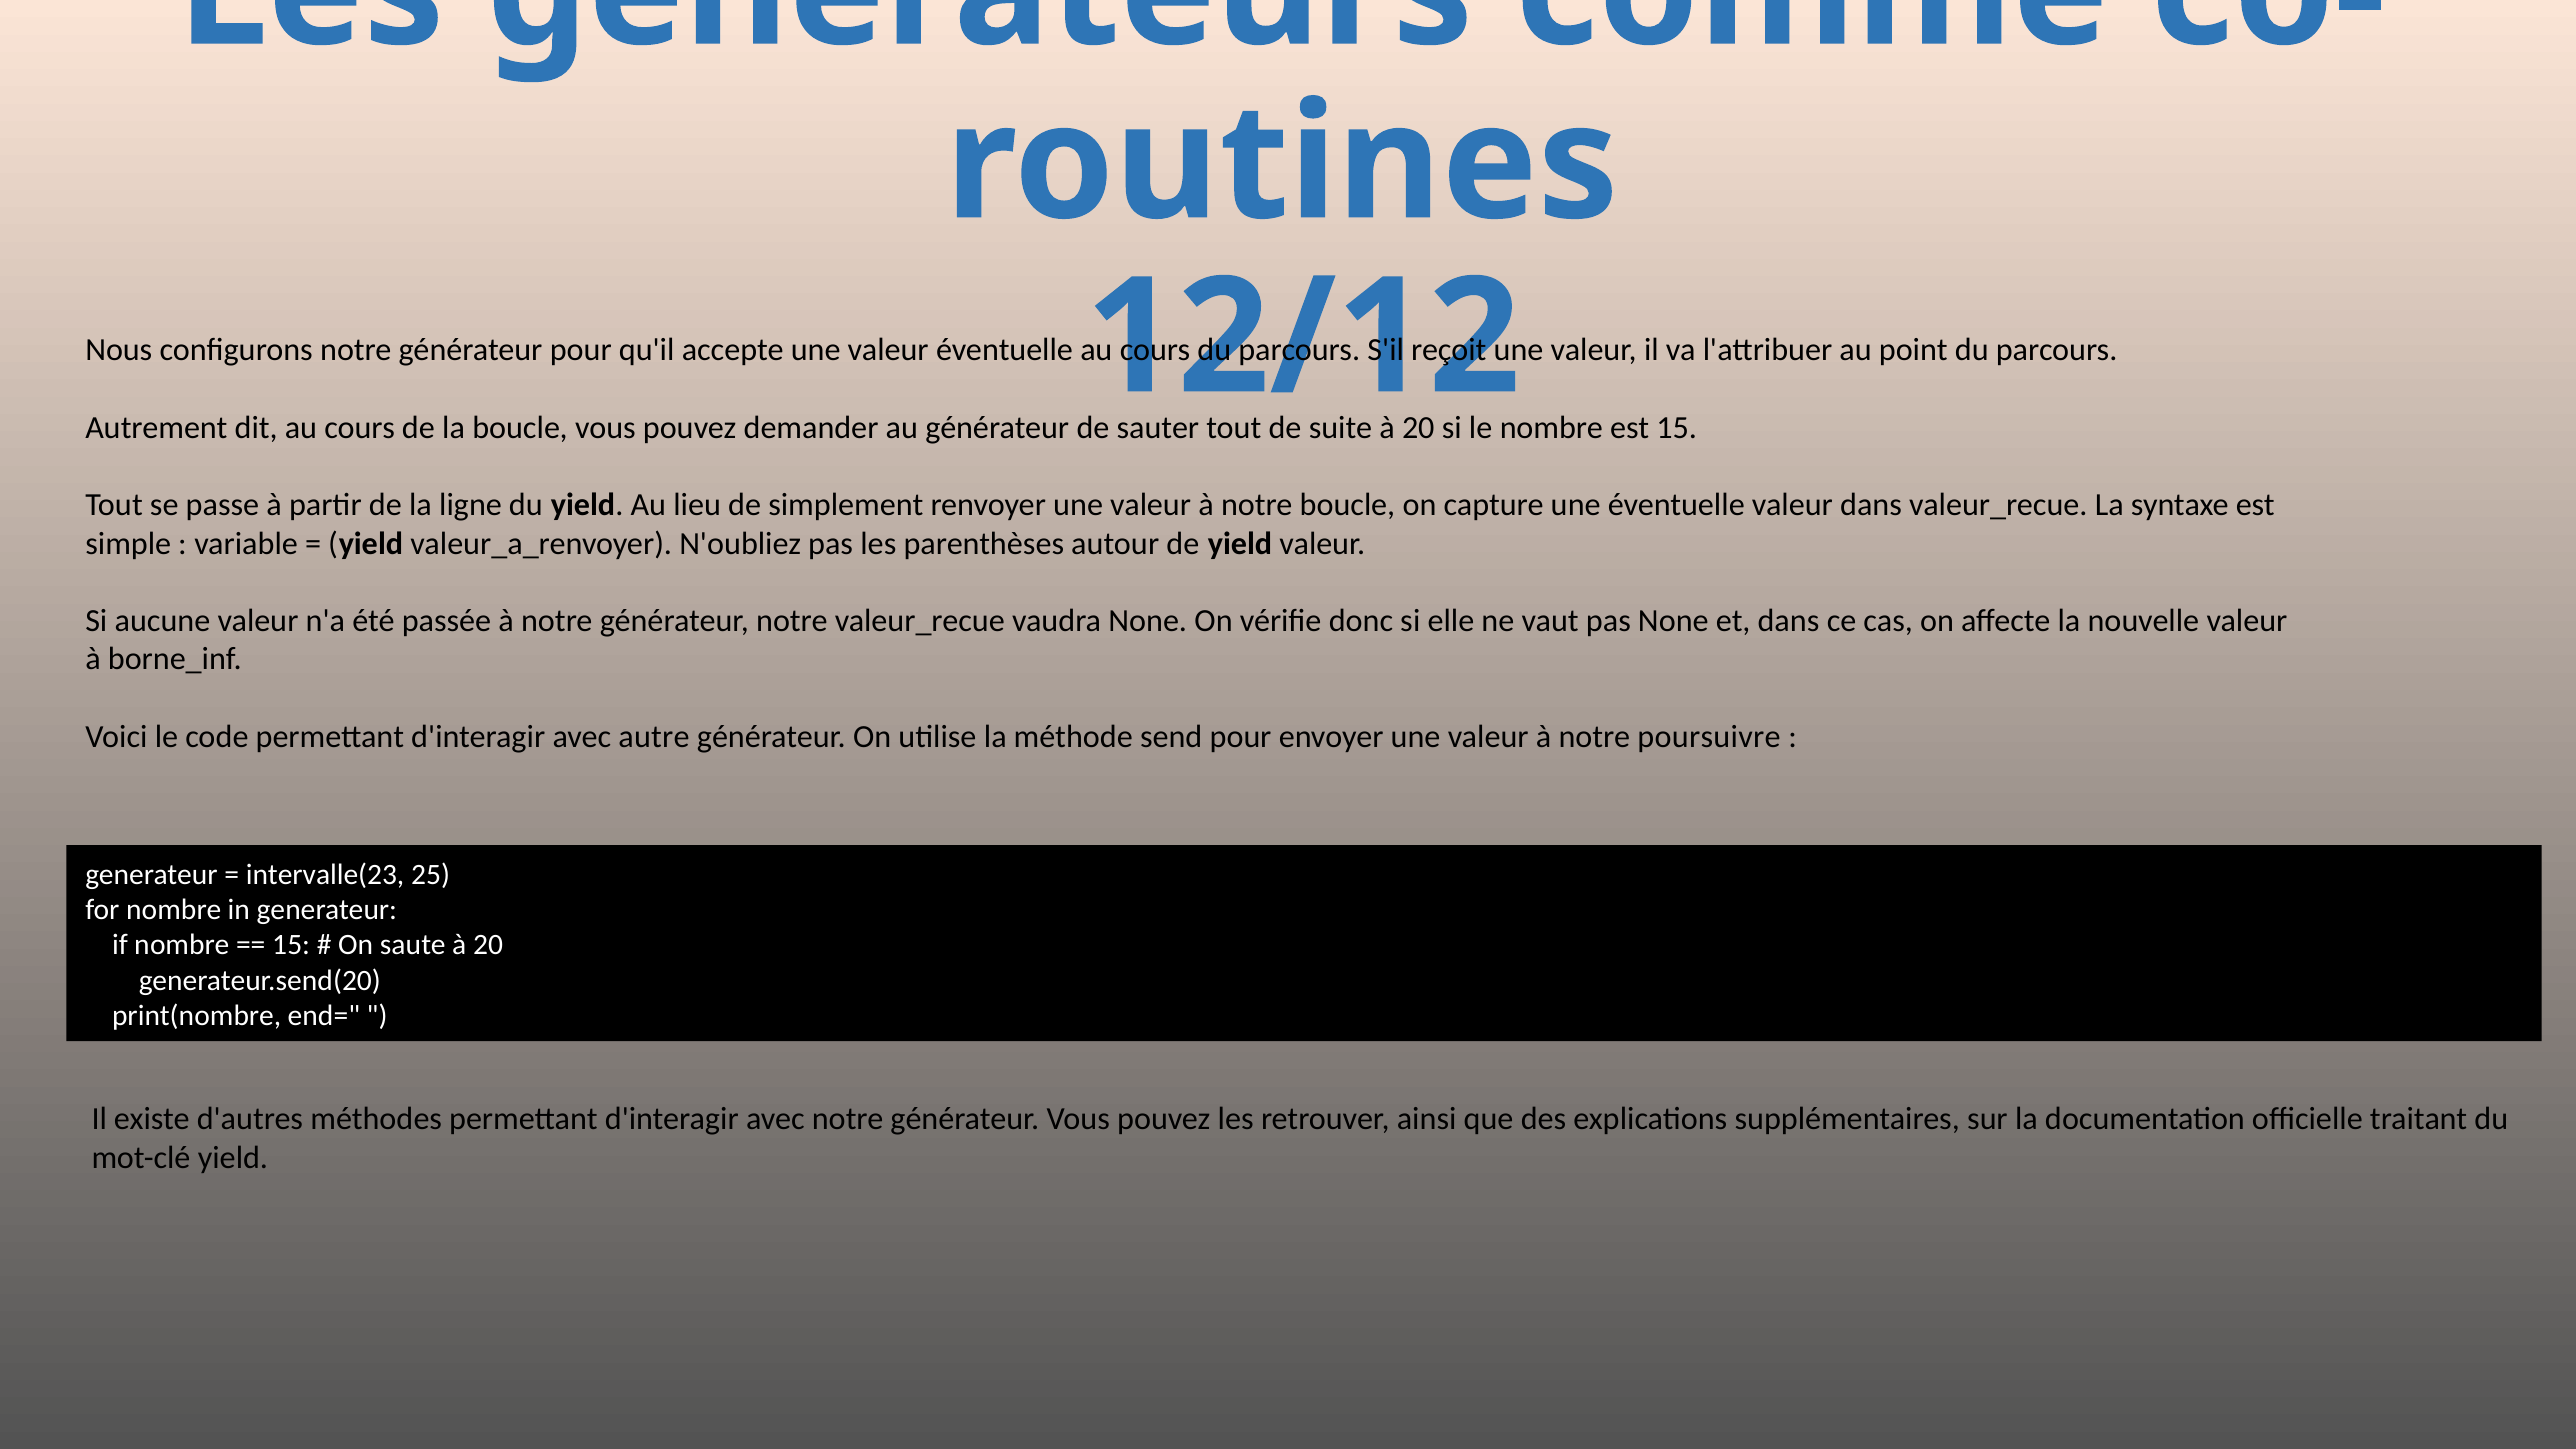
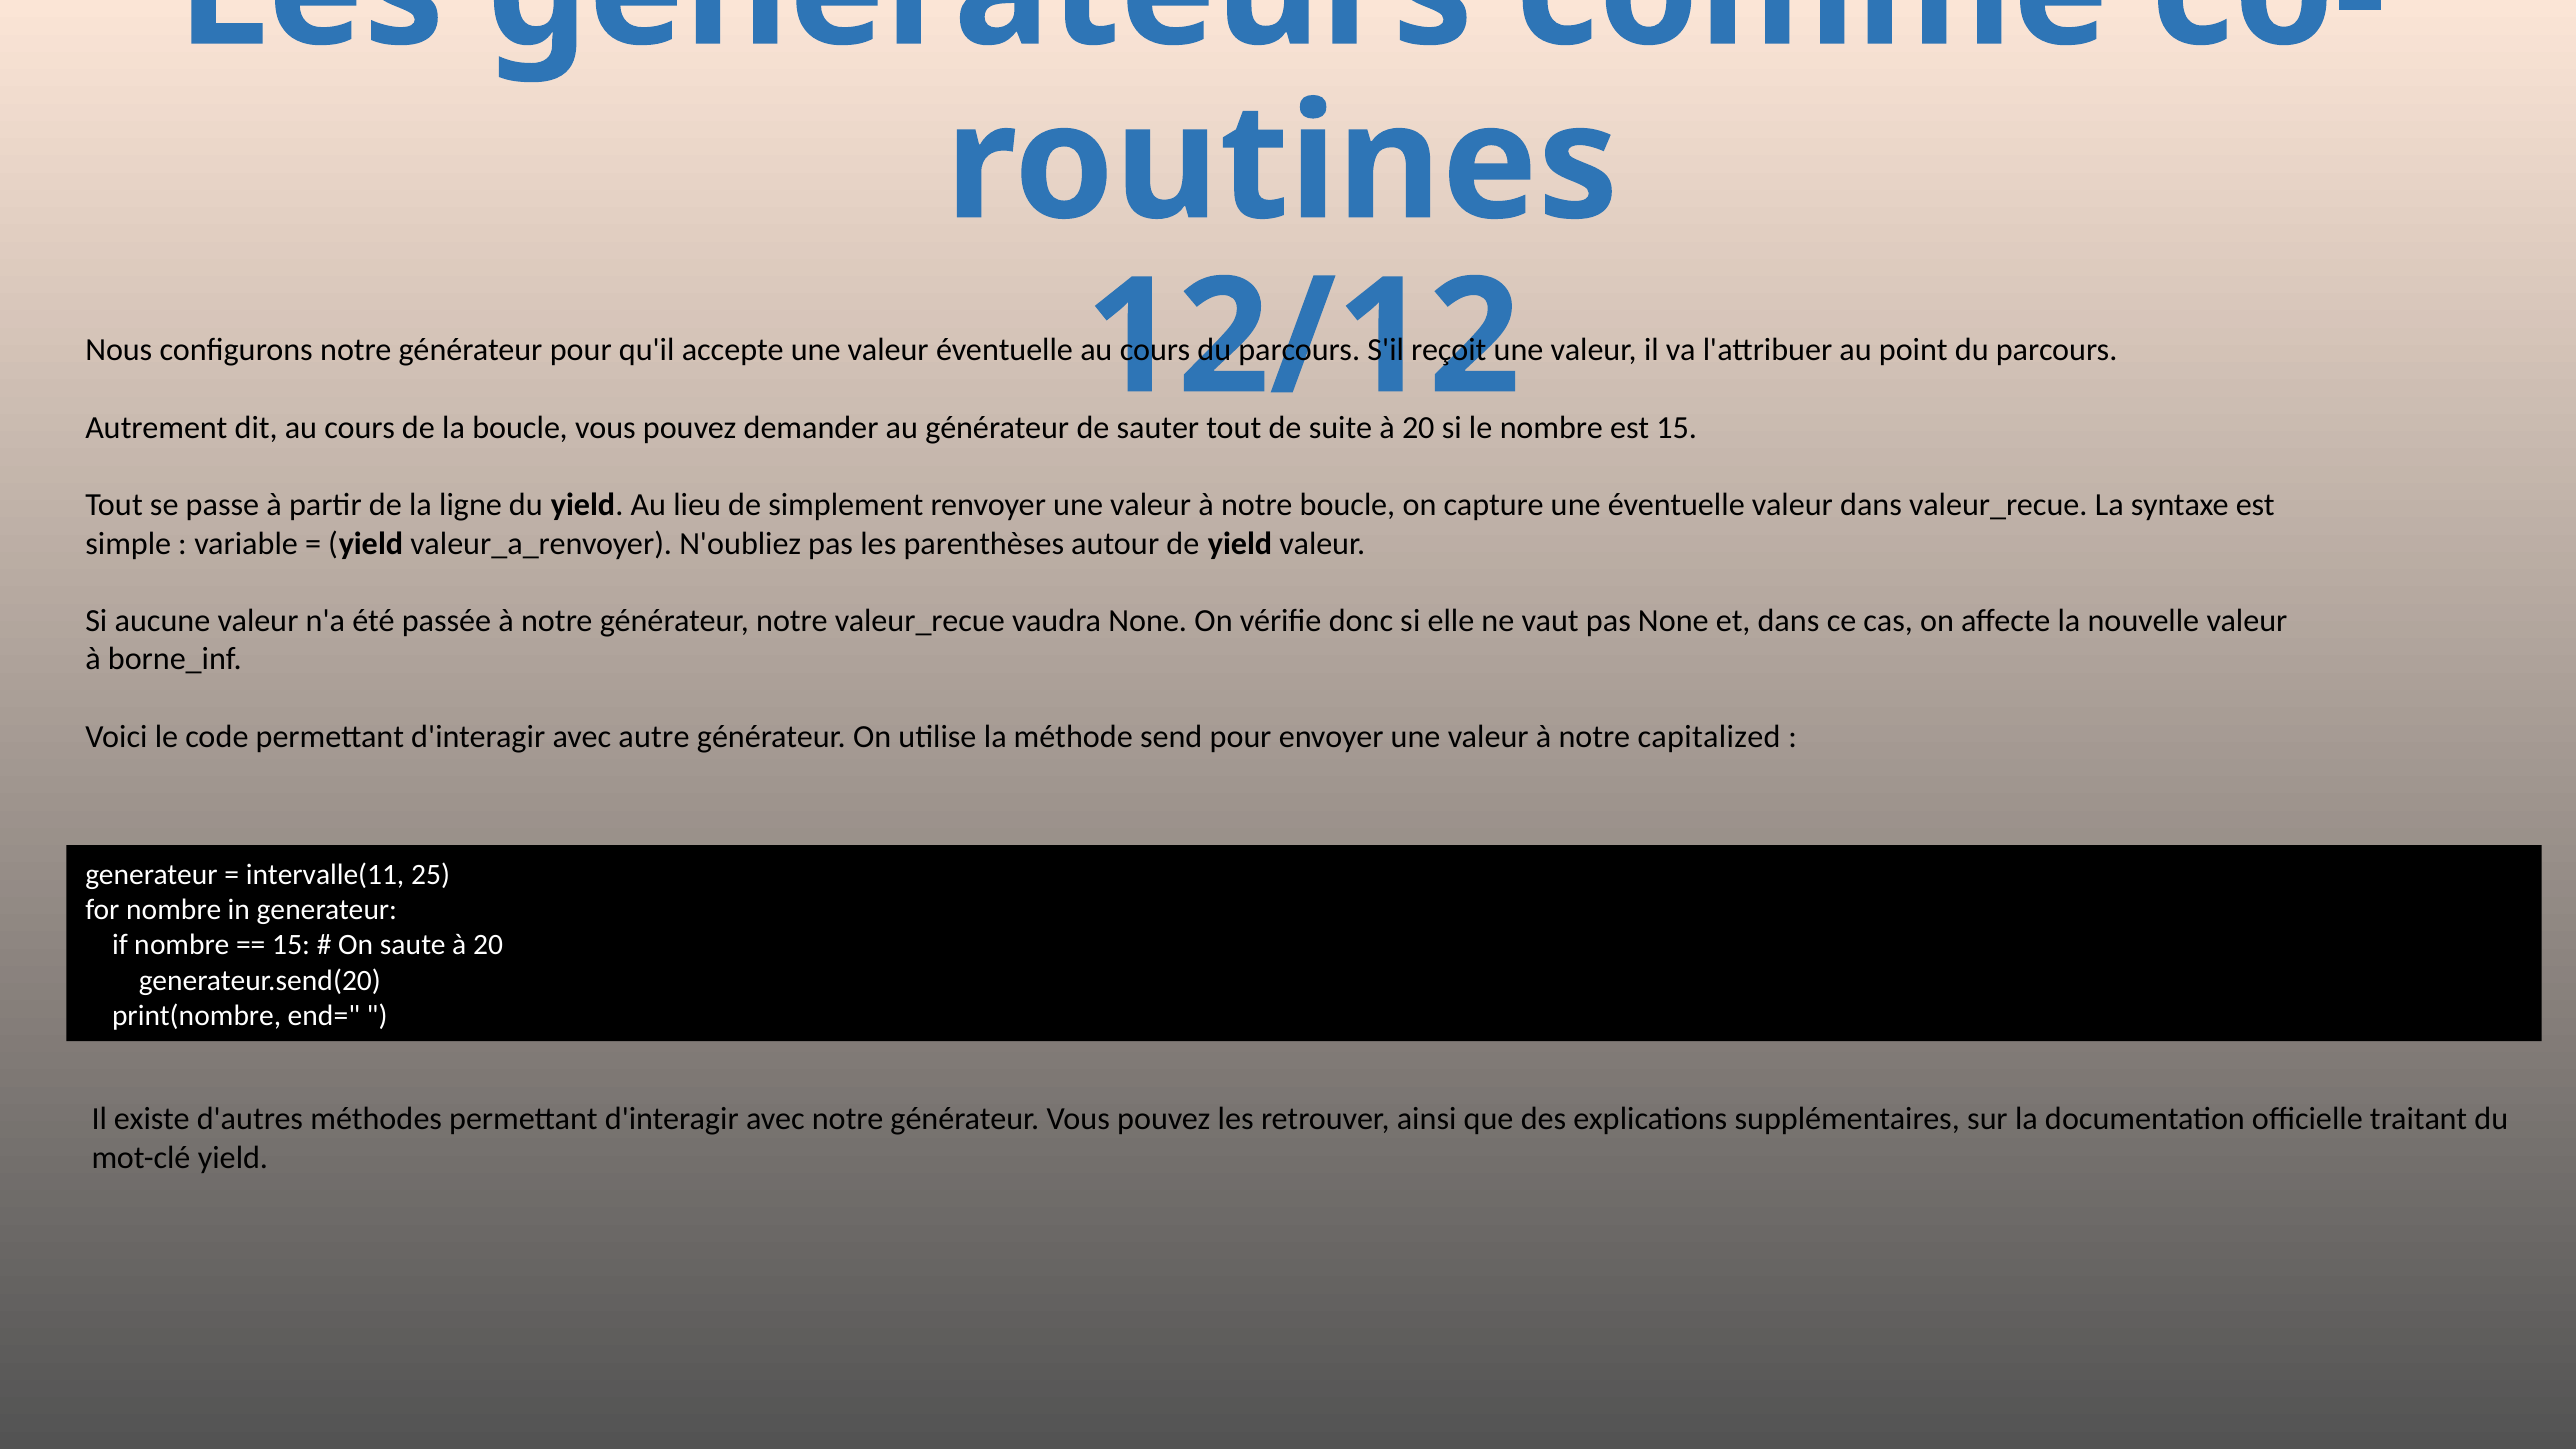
poursuivre: poursuivre -> capitalized
intervalle(23: intervalle(23 -> intervalle(11
